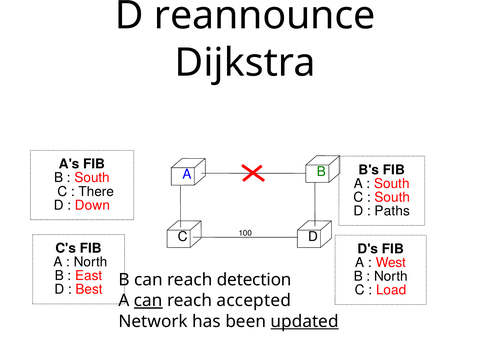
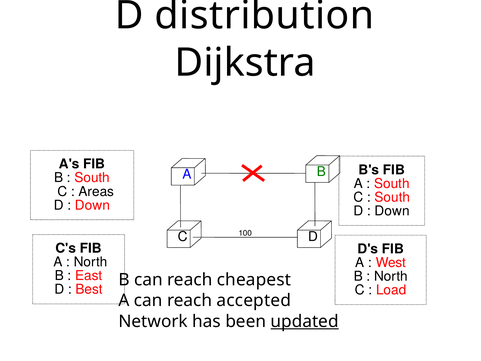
reannounce: reannounce -> distribution
There: There -> Areas
Paths at (392, 211): Paths -> Down
detection: detection -> cheapest
can at (148, 300) underline: present -> none
